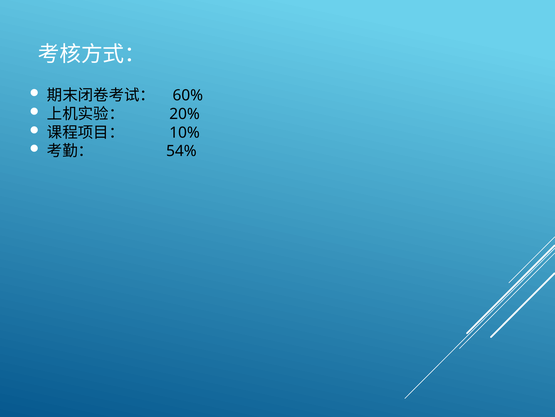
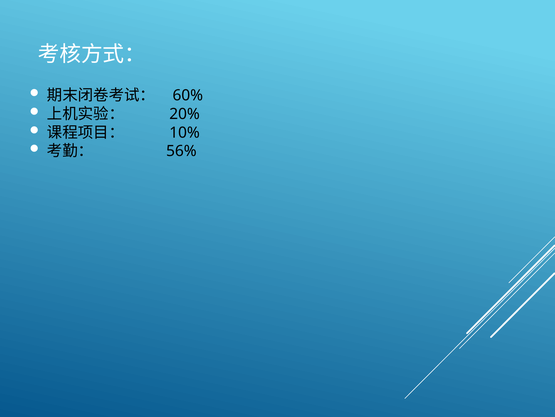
54%: 54% -> 56%
